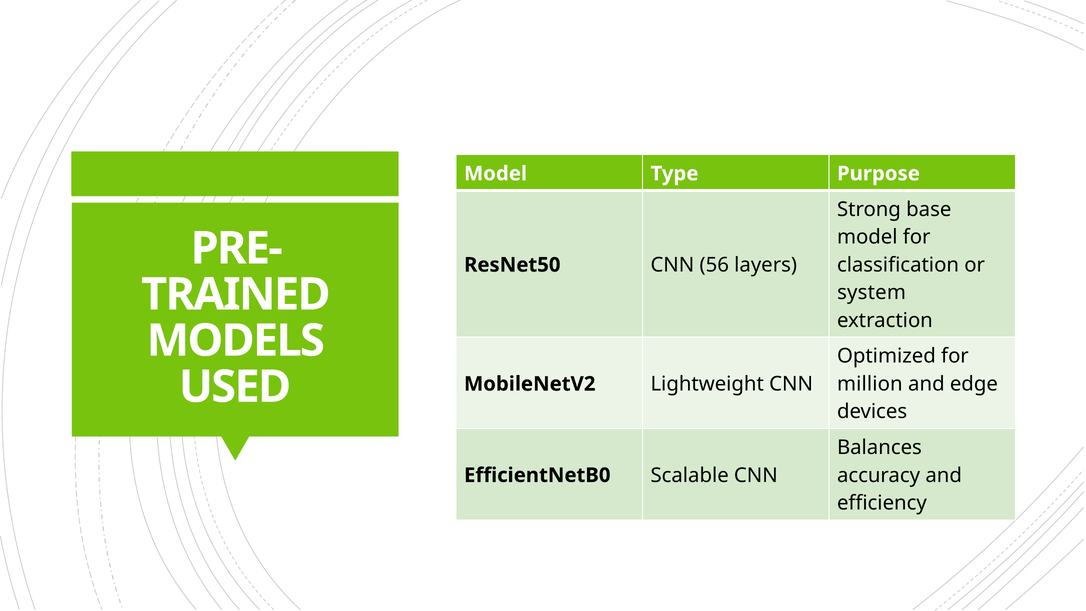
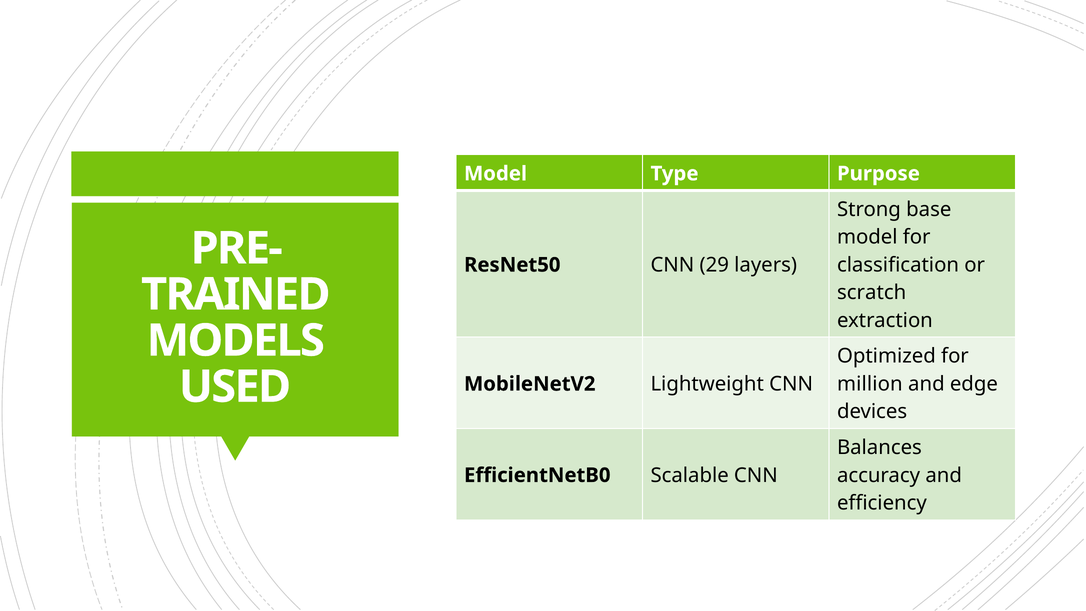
56: 56 -> 29
system: system -> scratch
